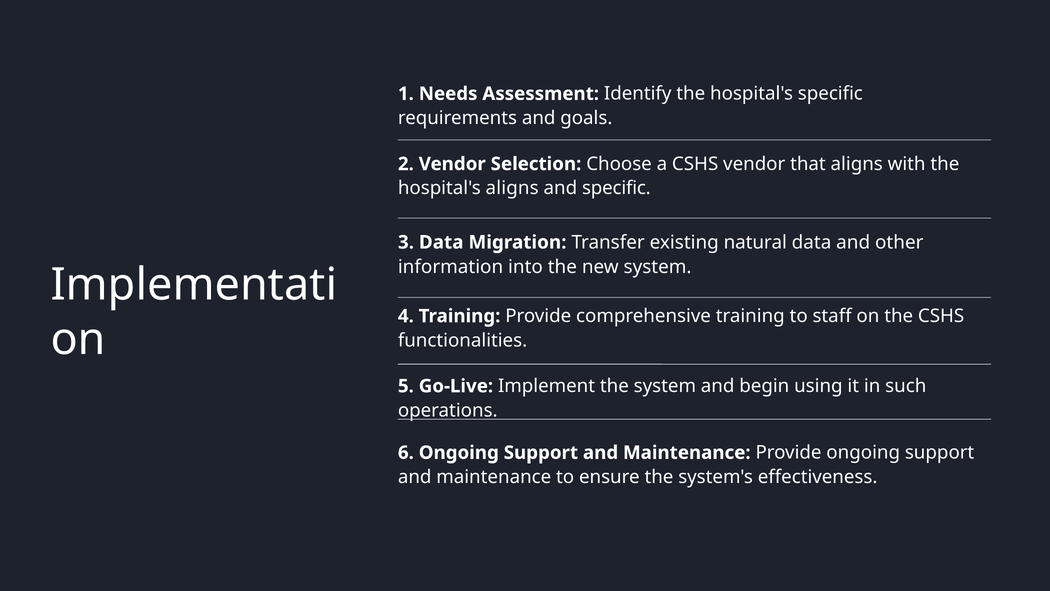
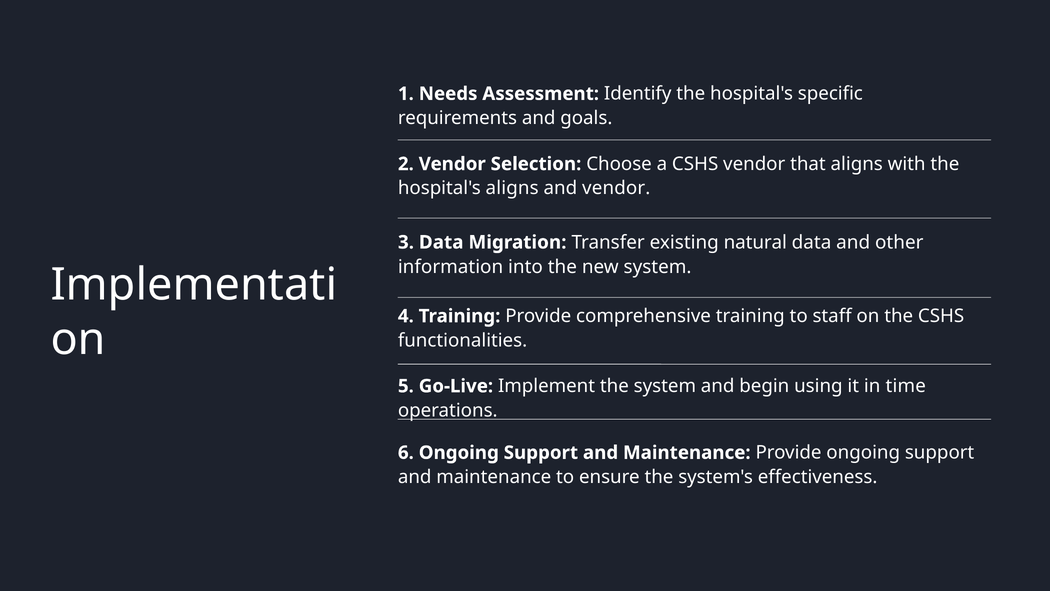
and specific: specific -> vendor
such: such -> time
